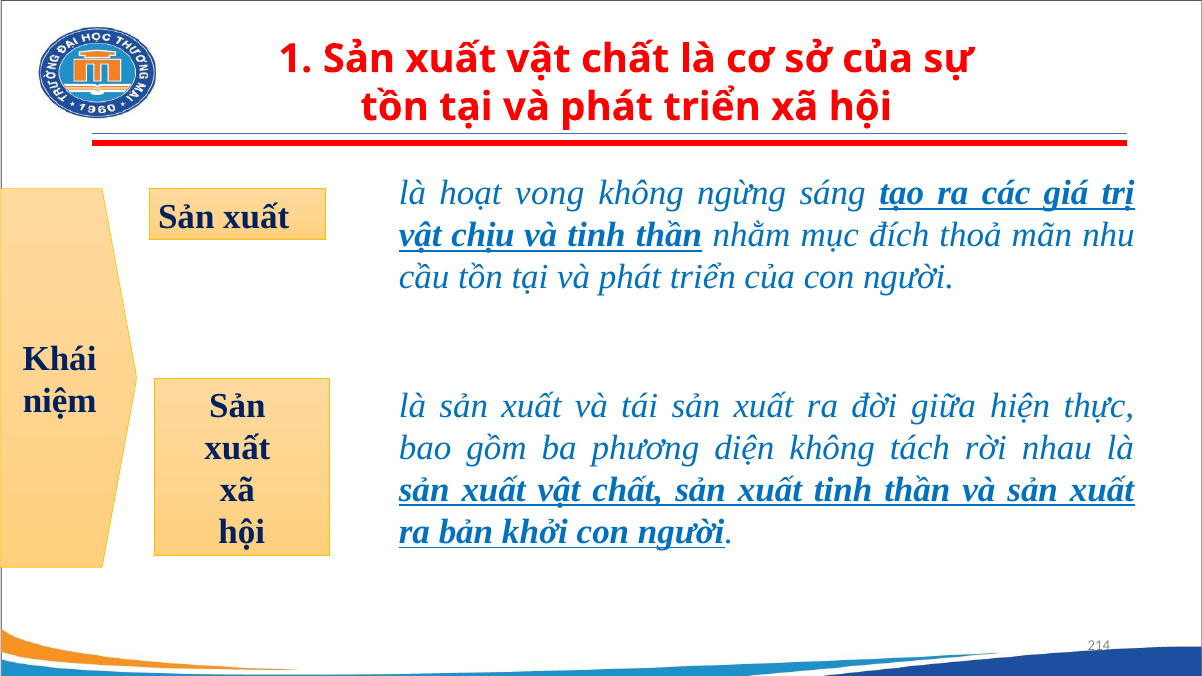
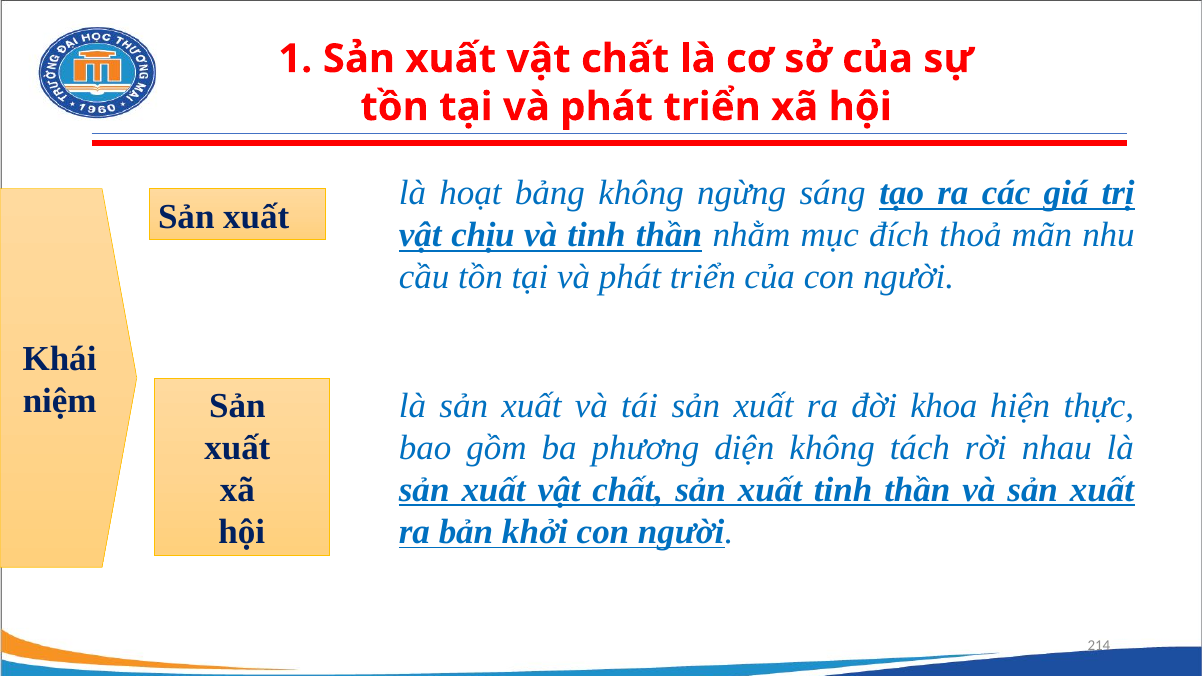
vong: vong -> bảng
giữa: giữa -> khoa
